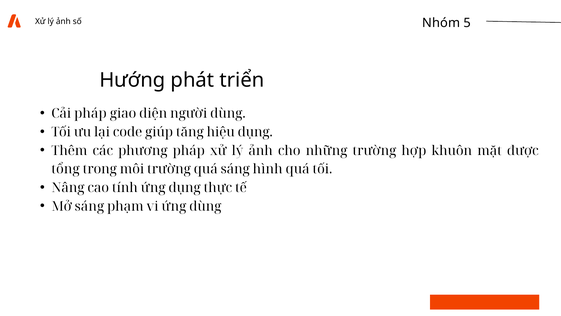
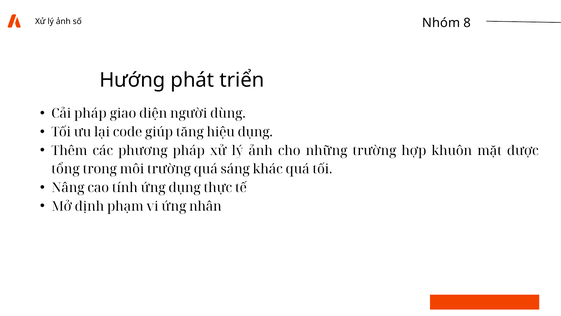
5: 5 -> 8
hình: hình -> khác
Mở sáng: sáng -> định
ứng dùng: dùng -> nhân
